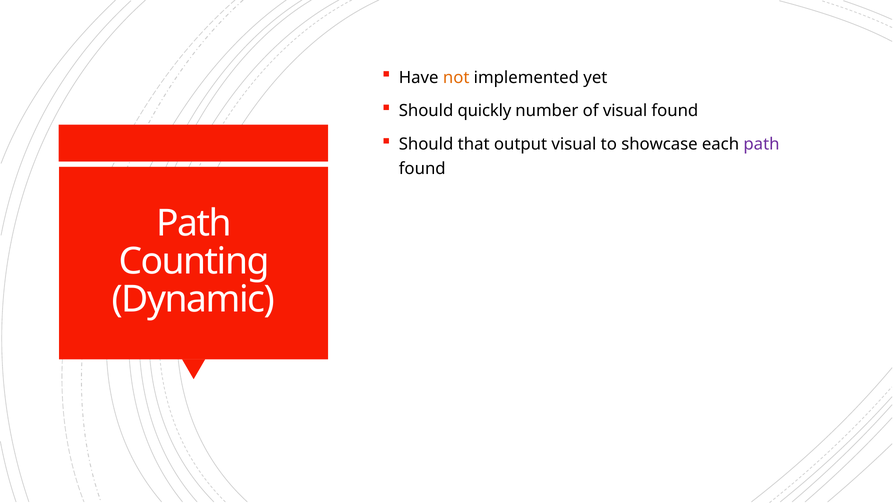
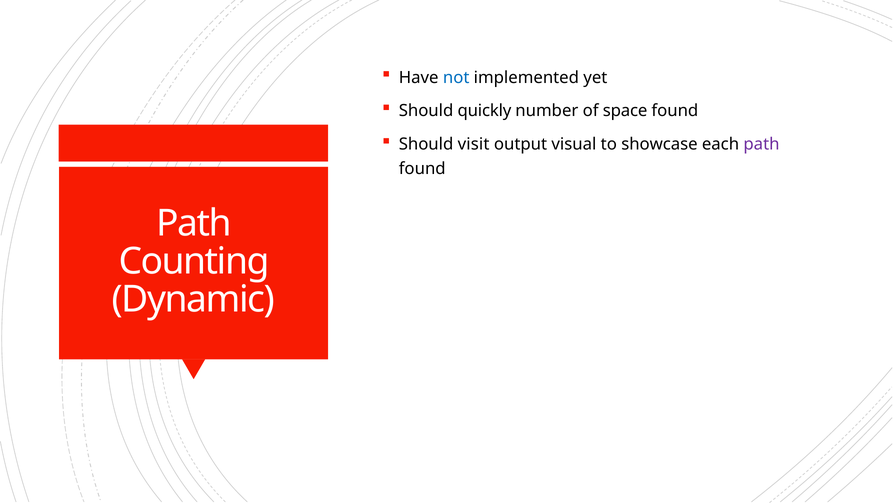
not colour: orange -> blue
of visual: visual -> space
that: that -> visit
